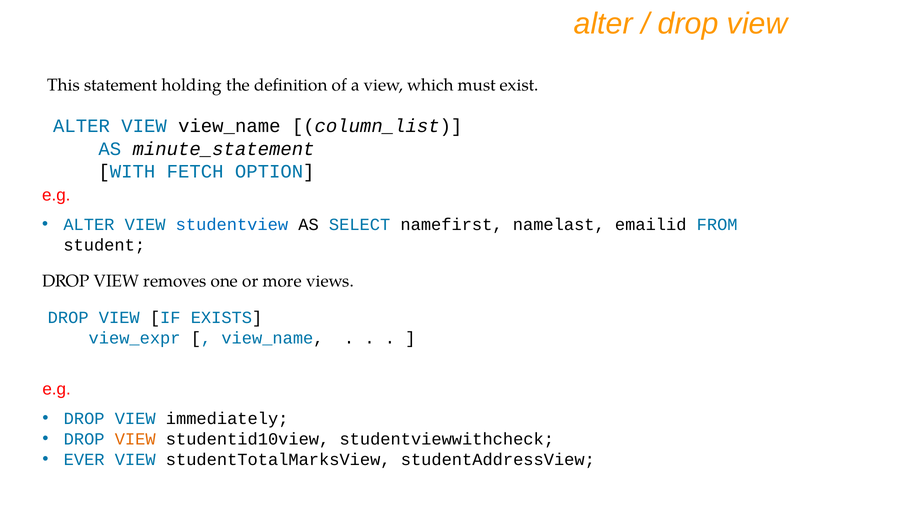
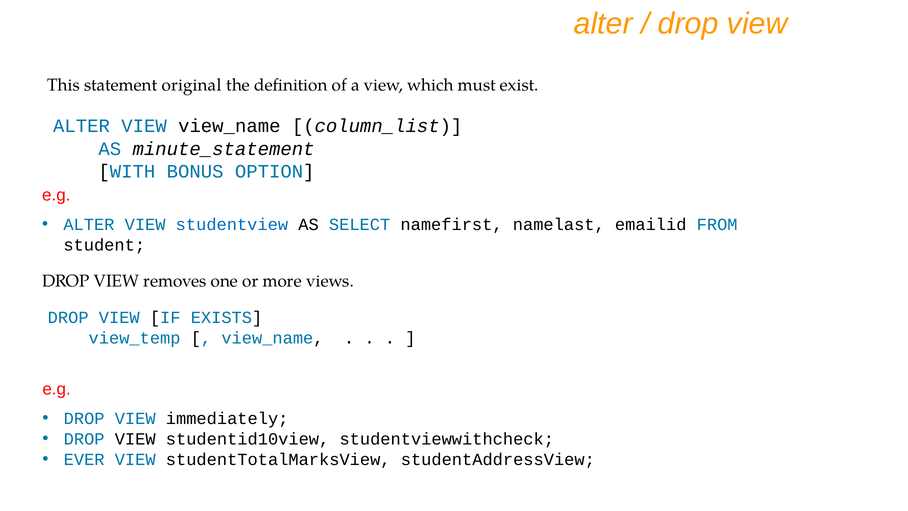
holding: holding -> original
FETCH: FETCH -> BONUS
view_expr: view_expr -> view_temp
VIEW at (135, 439) colour: orange -> black
